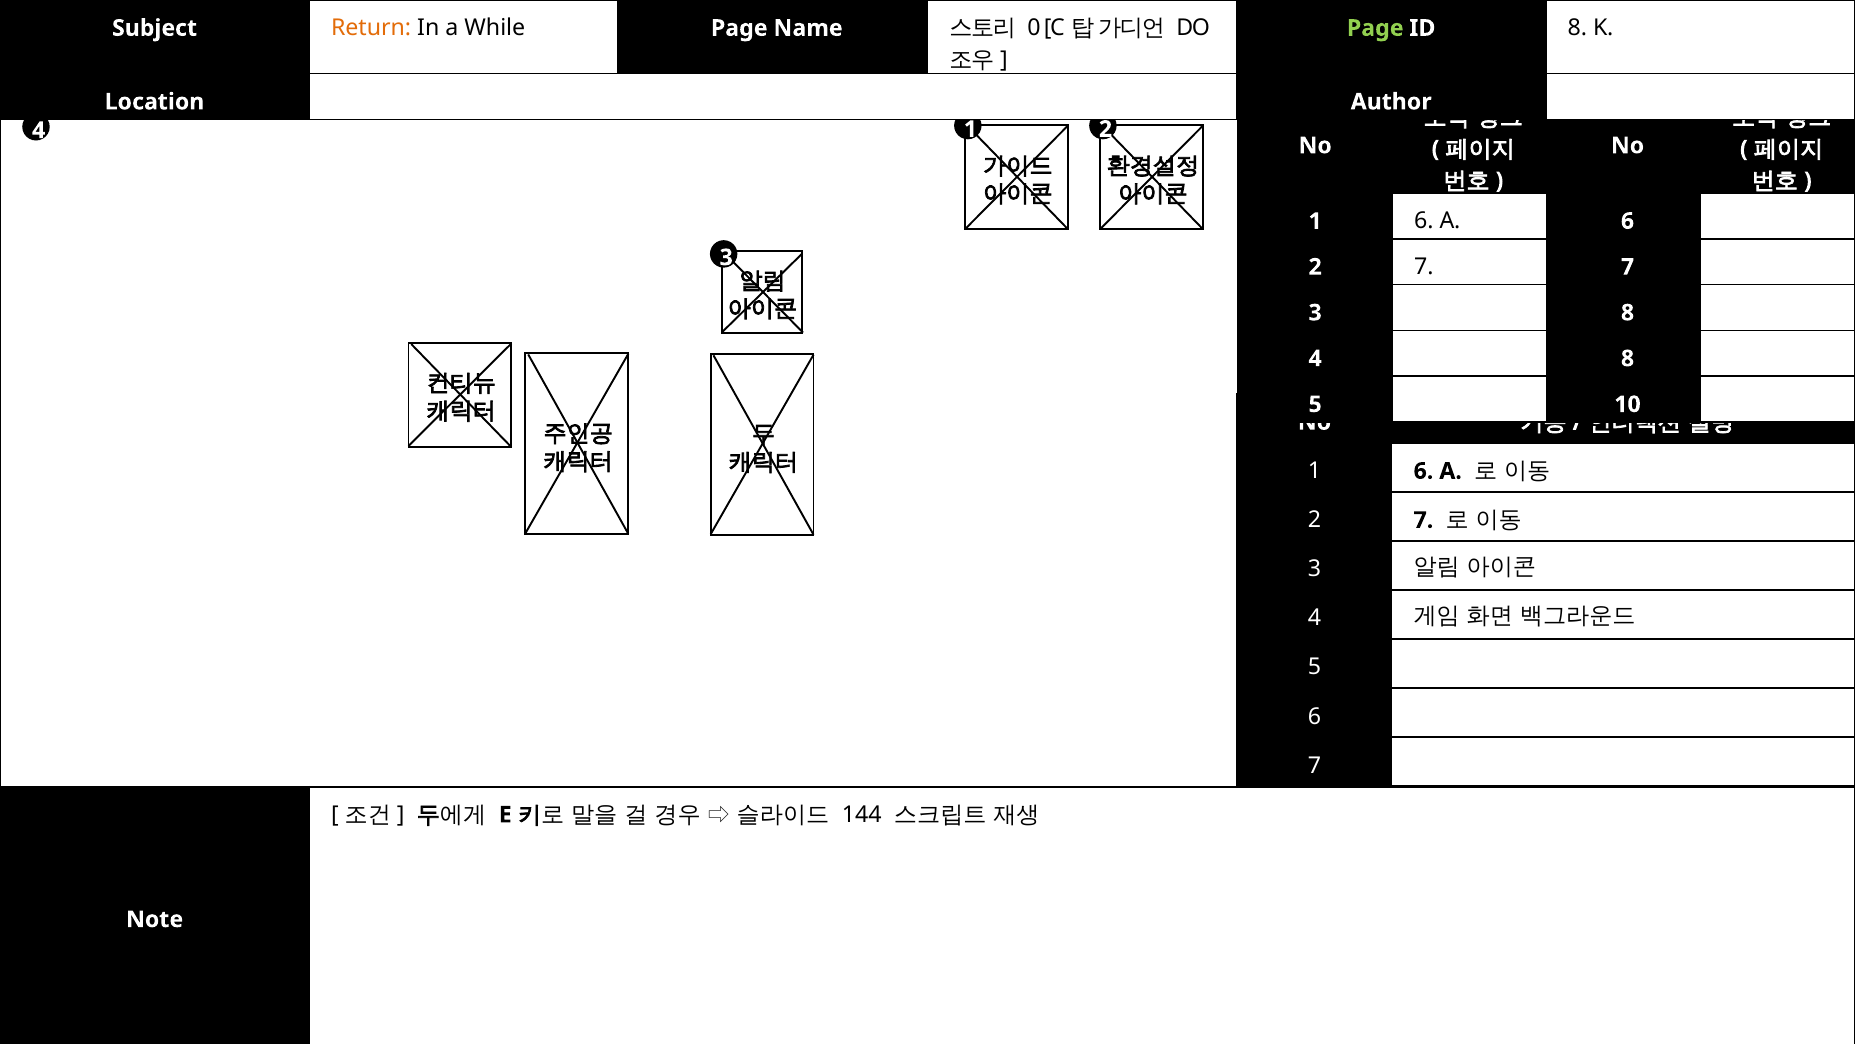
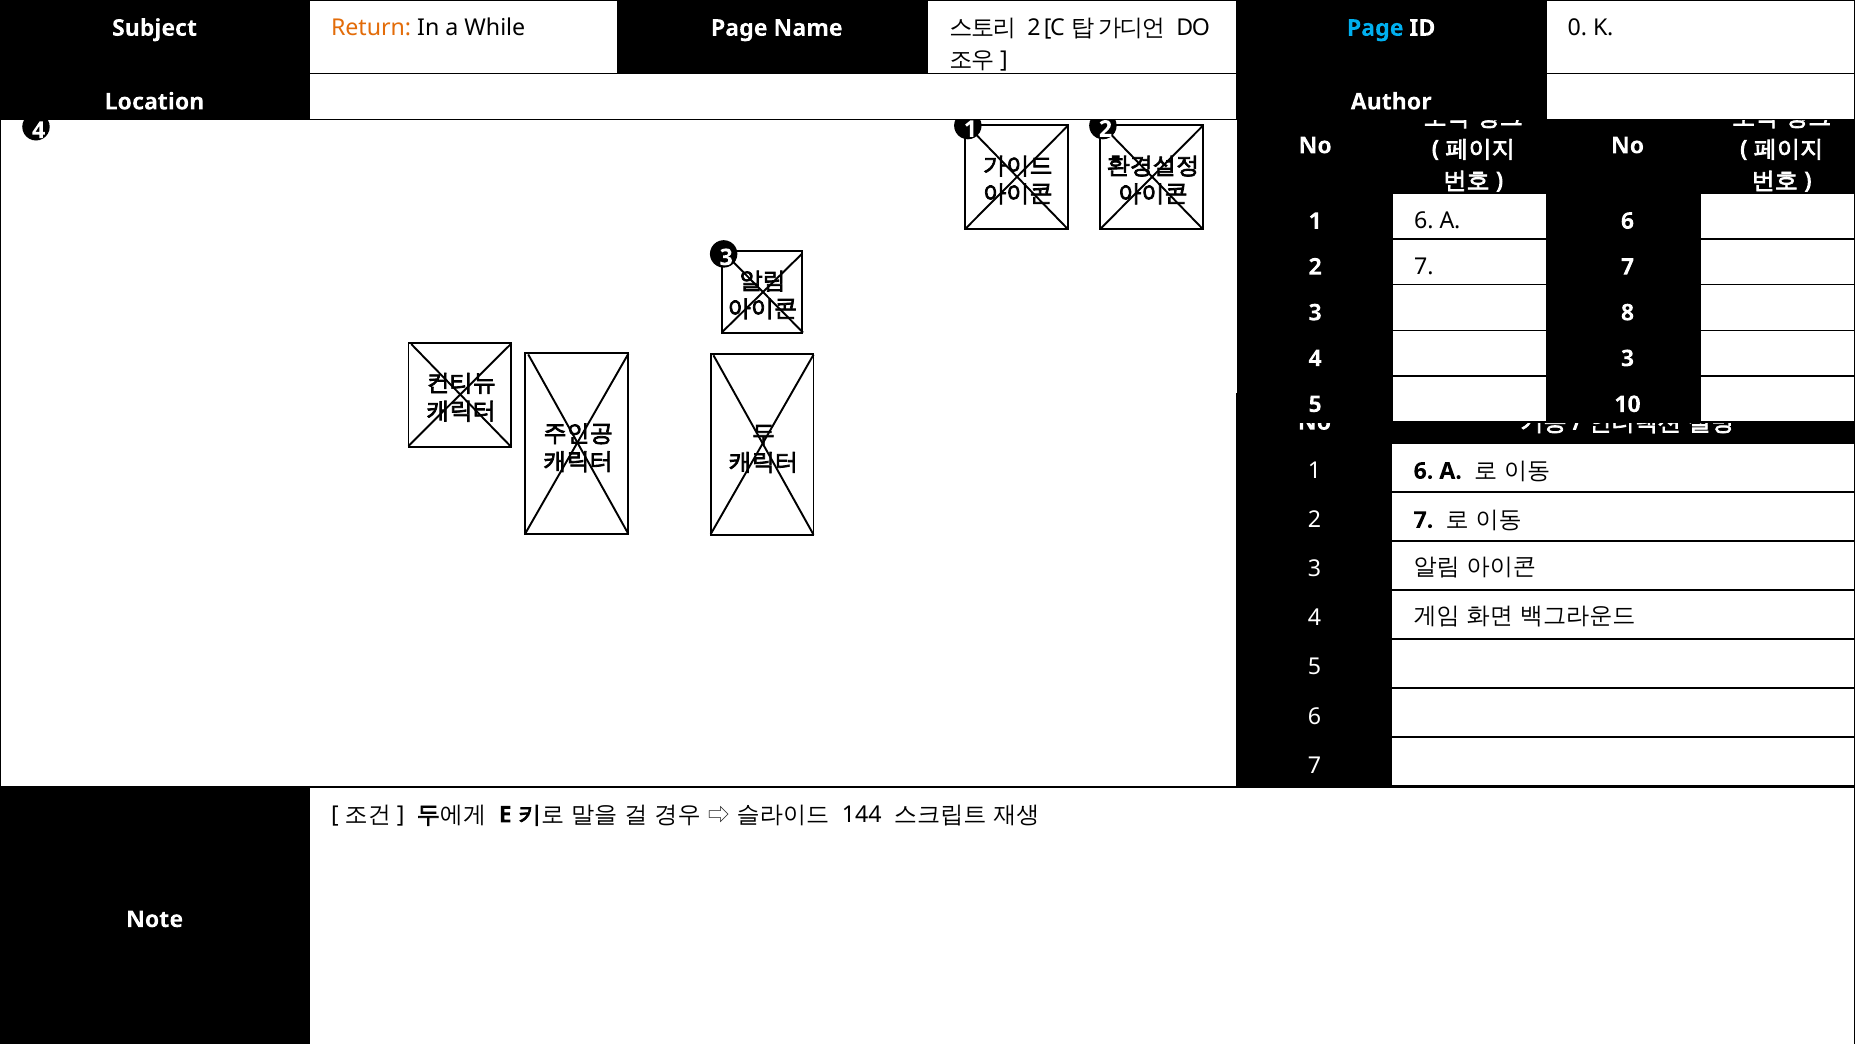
0 at (1034, 28): 0 -> 2
Page at (1375, 28) colour: light green -> light blue
ID 8: 8 -> 0
4 8: 8 -> 3
